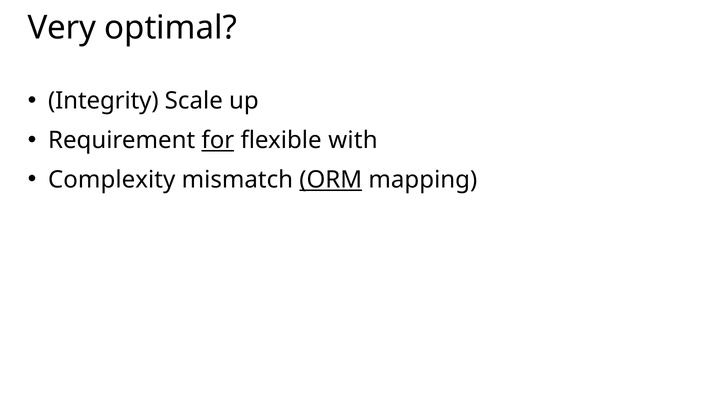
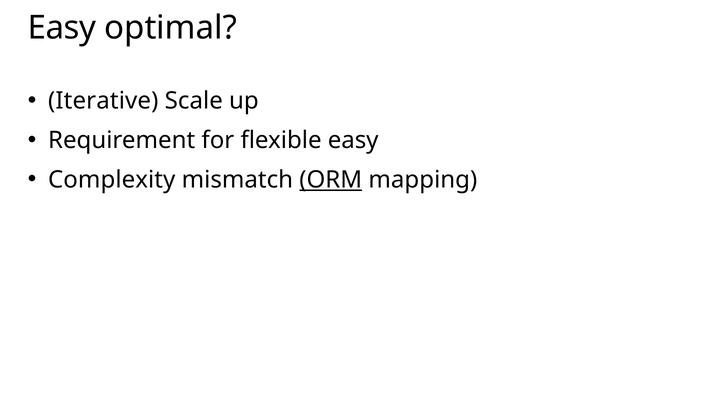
Very at (62, 28): Very -> Easy
Integrity: Integrity -> Iterative
for underline: present -> none
flexible with: with -> easy
